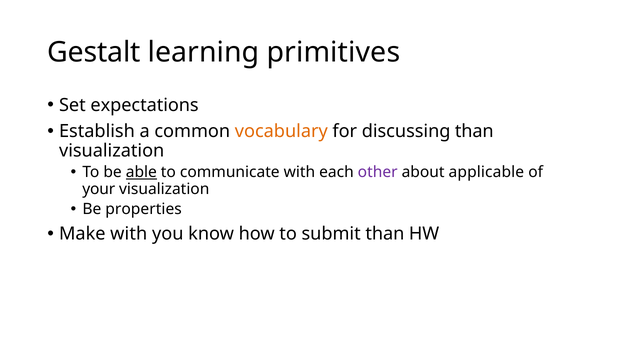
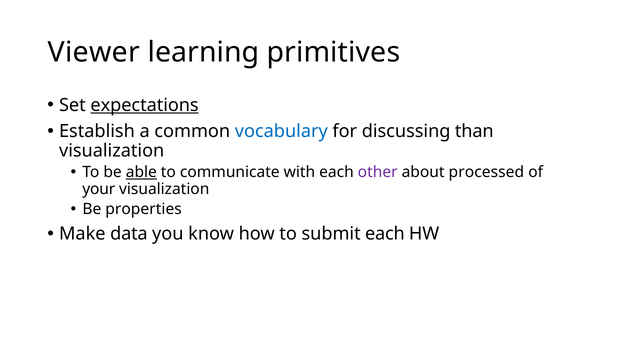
Gestalt: Gestalt -> Viewer
expectations underline: none -> present
vocabulary colour: orange -> blue
applicable: applicable -> processed
Make with: with -> data
submit than: than -> each
